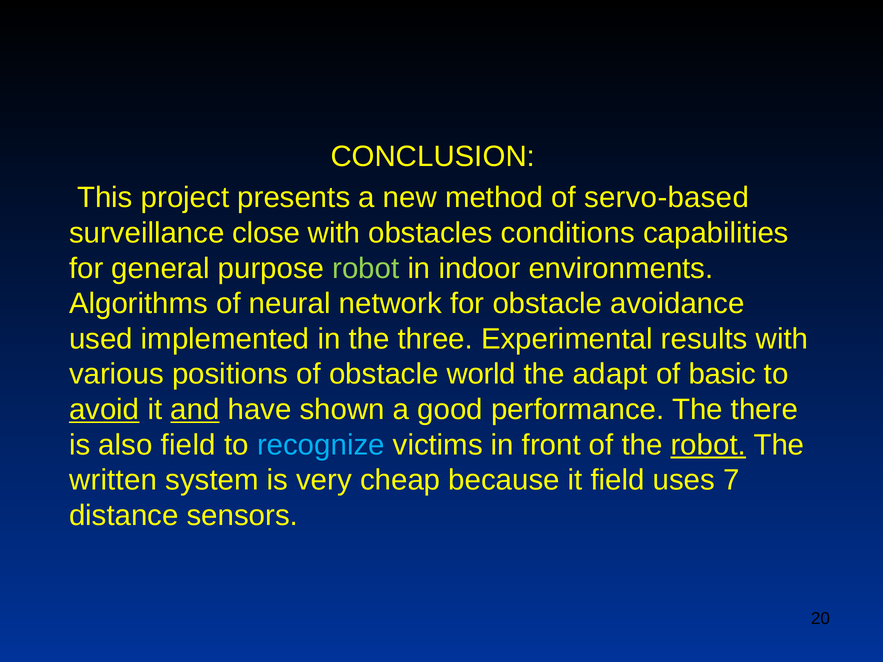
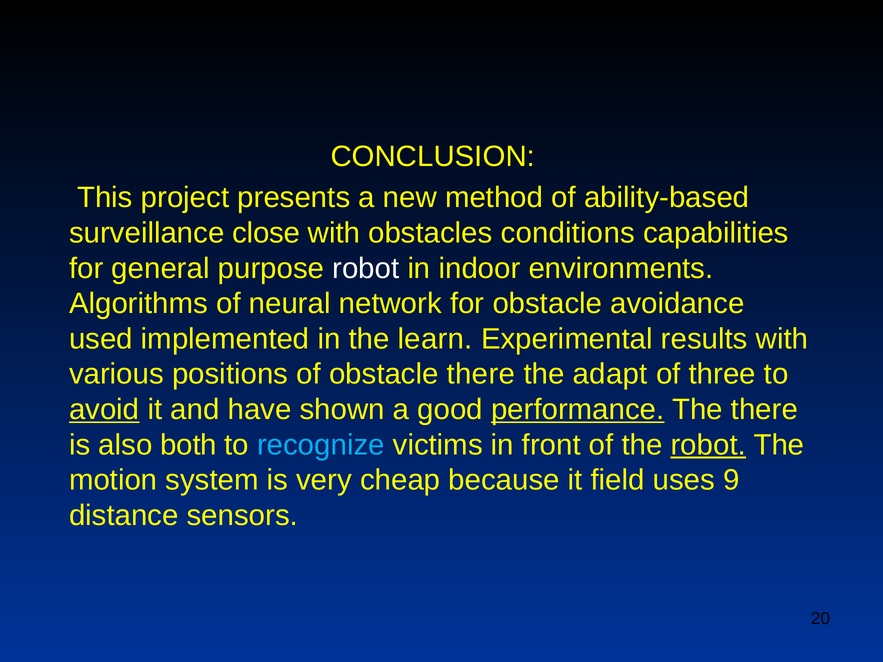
servo-based: servo-based -> ability-based
robot at (366, 268) colour: light green -> white
three: three -> learn
obstacle world: world -> there
basic: basic -> three
and underline: present -> none
performance underline: none -> present
also field: field -> both
written: written -> motion
7: 7 -> 9
